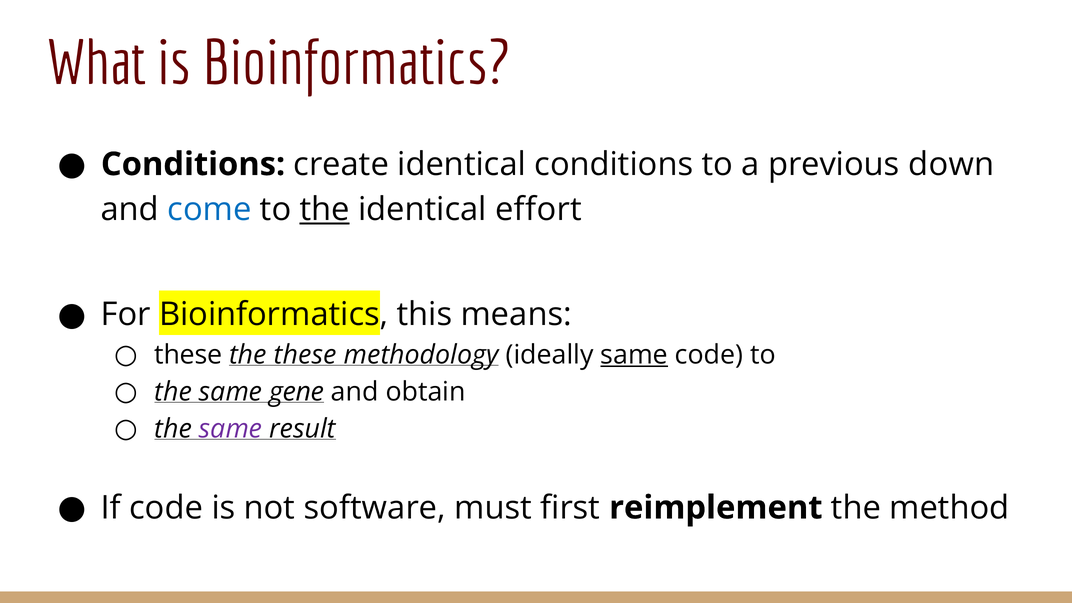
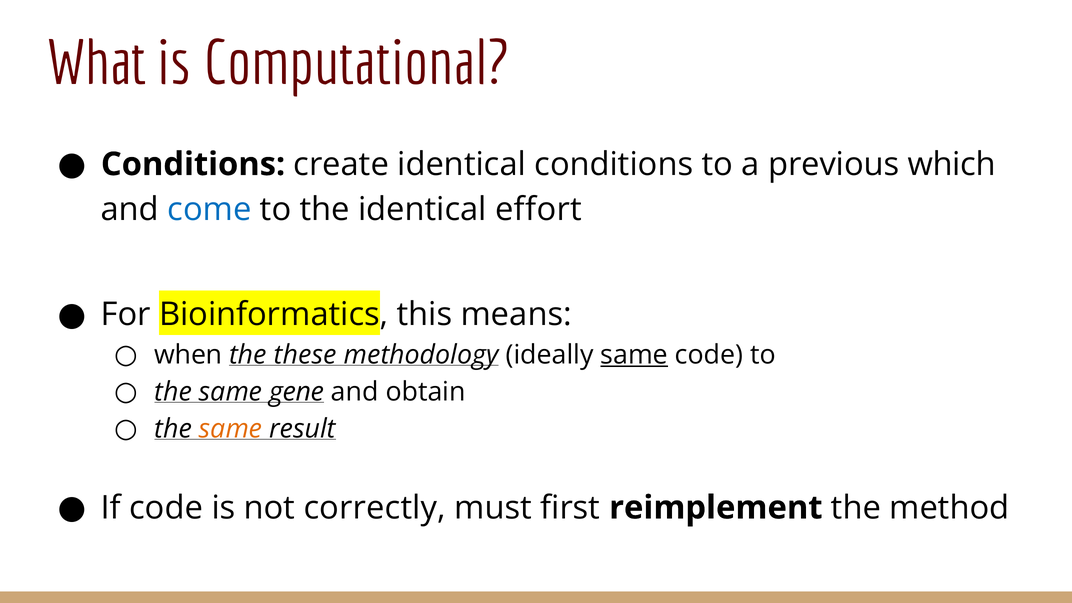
is Bioinformatics: Bioinformatics -> Computational
down: down -> which
the at (325, 209) underline: present -> none
these at (188, 355): these -> when
same at (231, 429) colour: purple -> orange
software: software -> correctly
